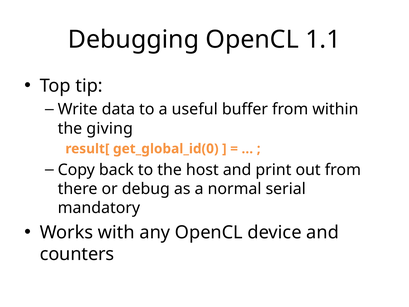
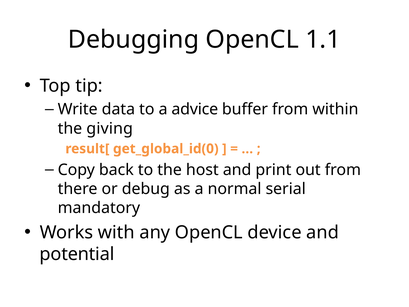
useful: useful -> advice
counters: counters -> potential
